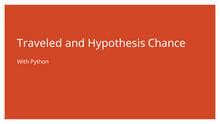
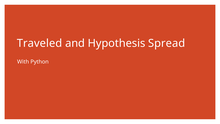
Chance: Chance -> Spread
